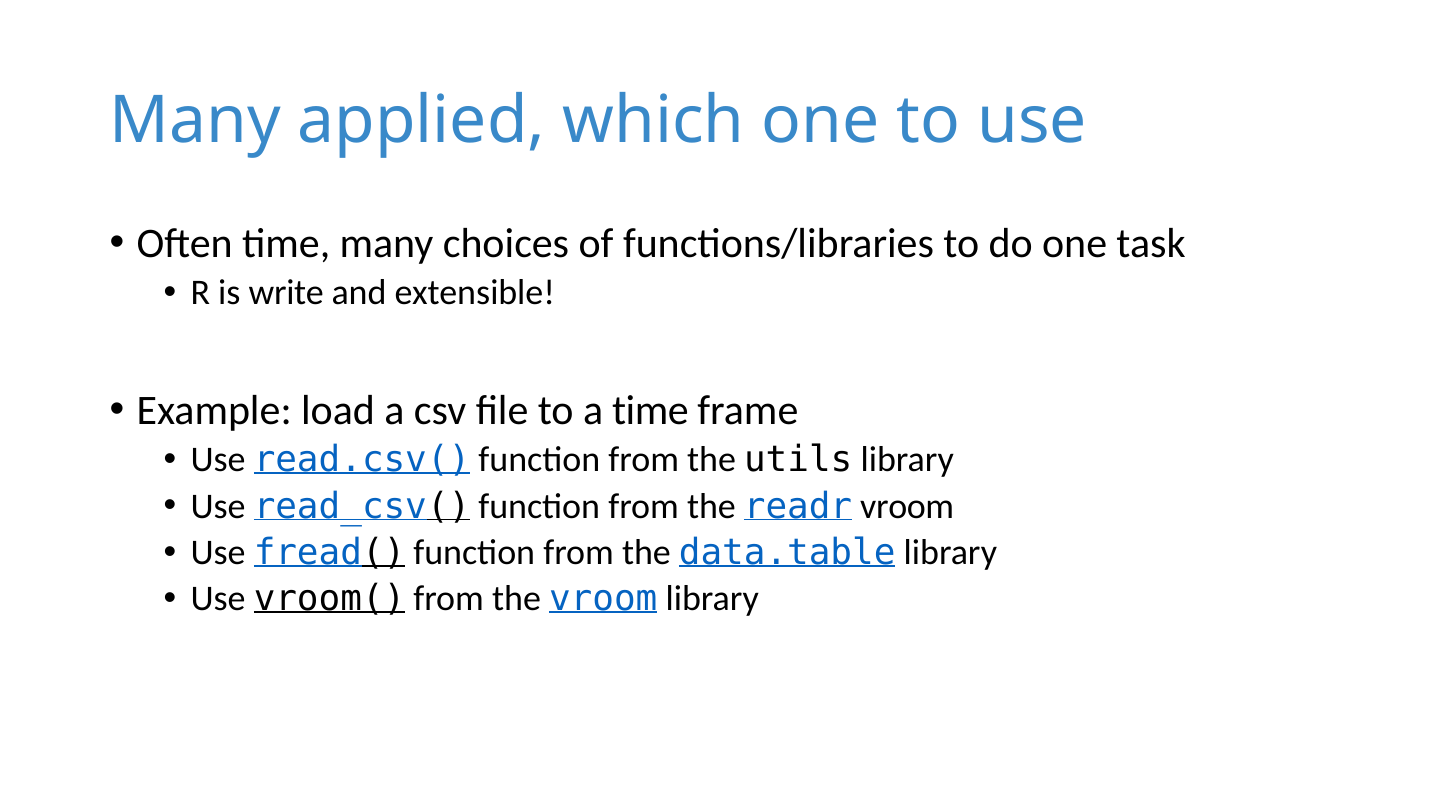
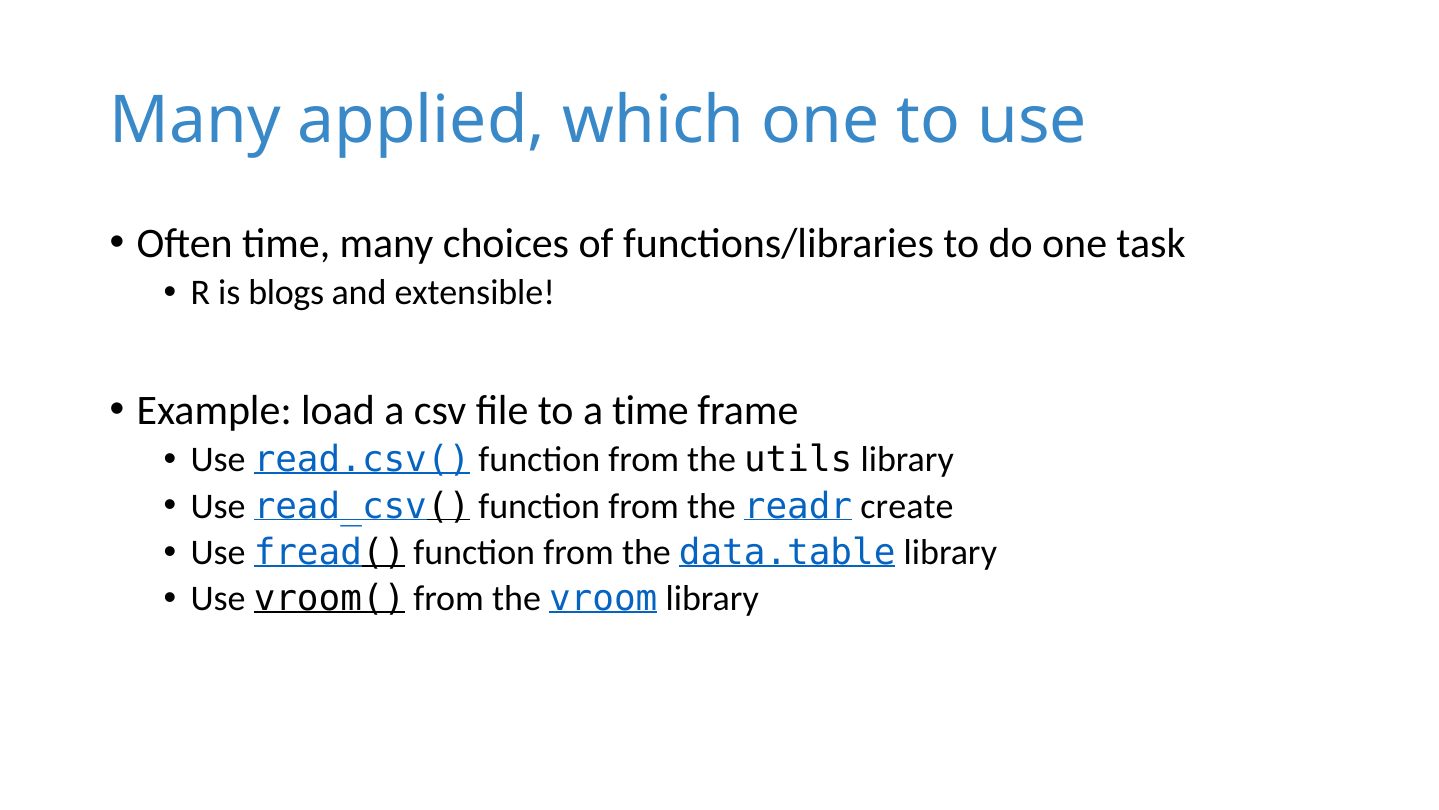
write: write -> blogs
readr vroom: vroom -> create
